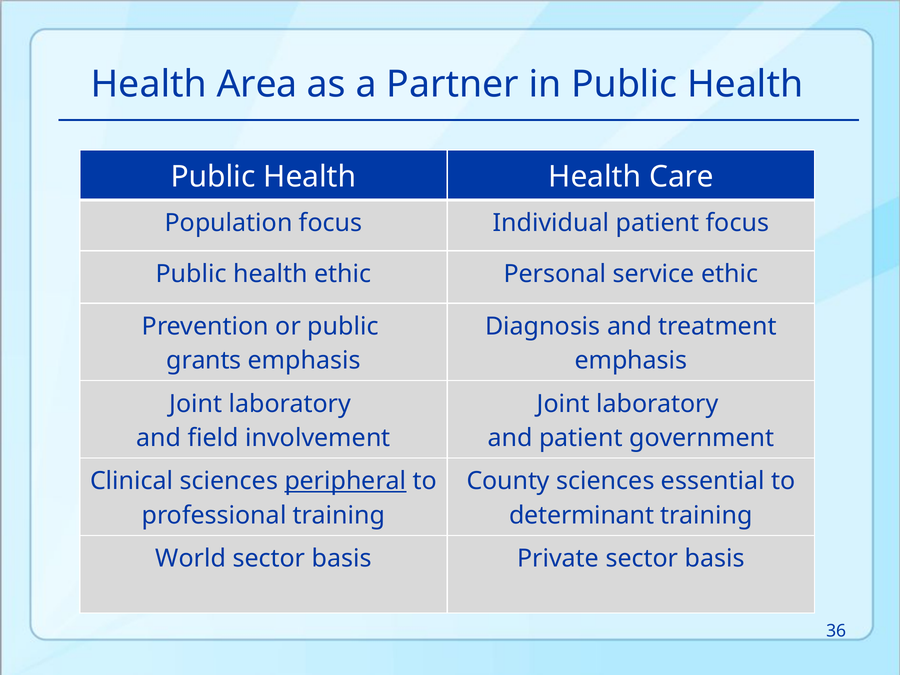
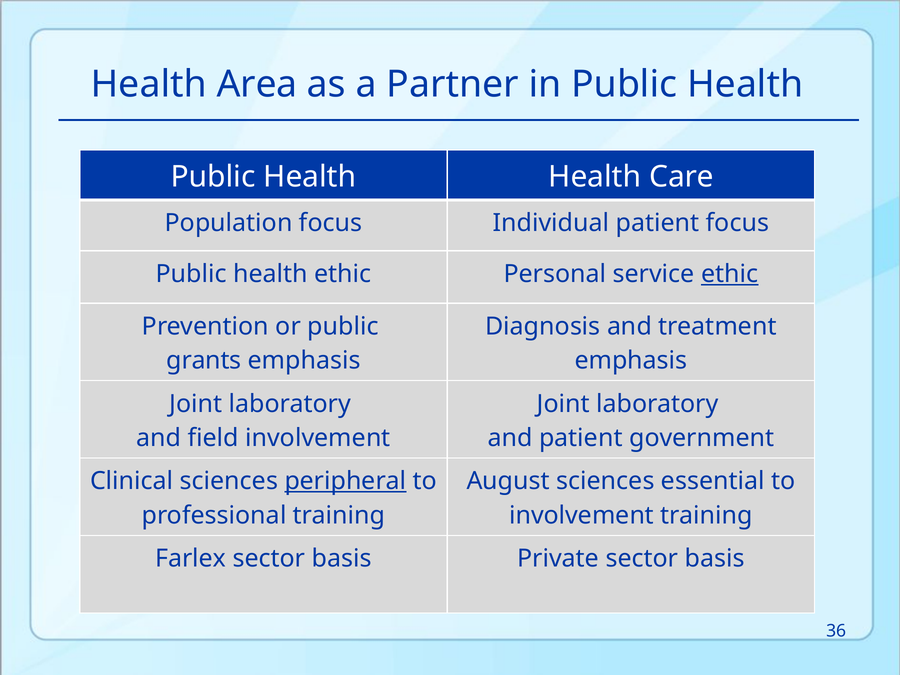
ethic at (730, 274) underline: none -> present
County: County -> August
determinant at (582, 515): determinant -> involvement
World: World -> Farlex
